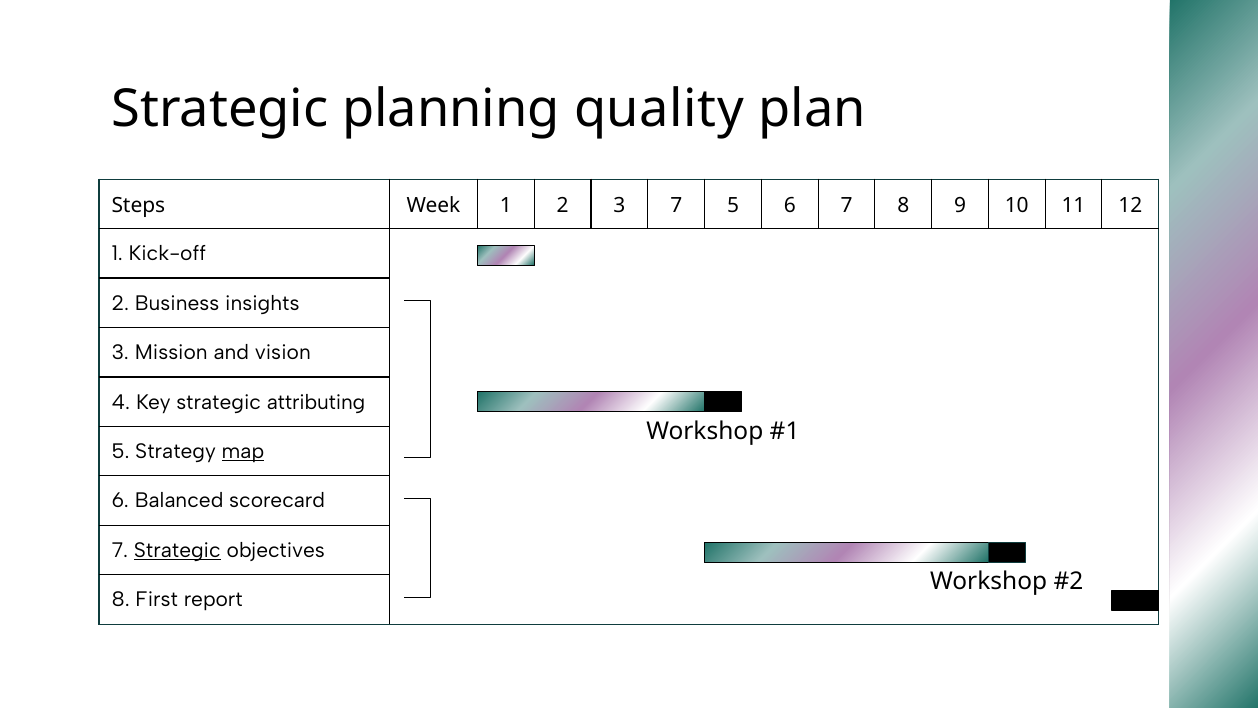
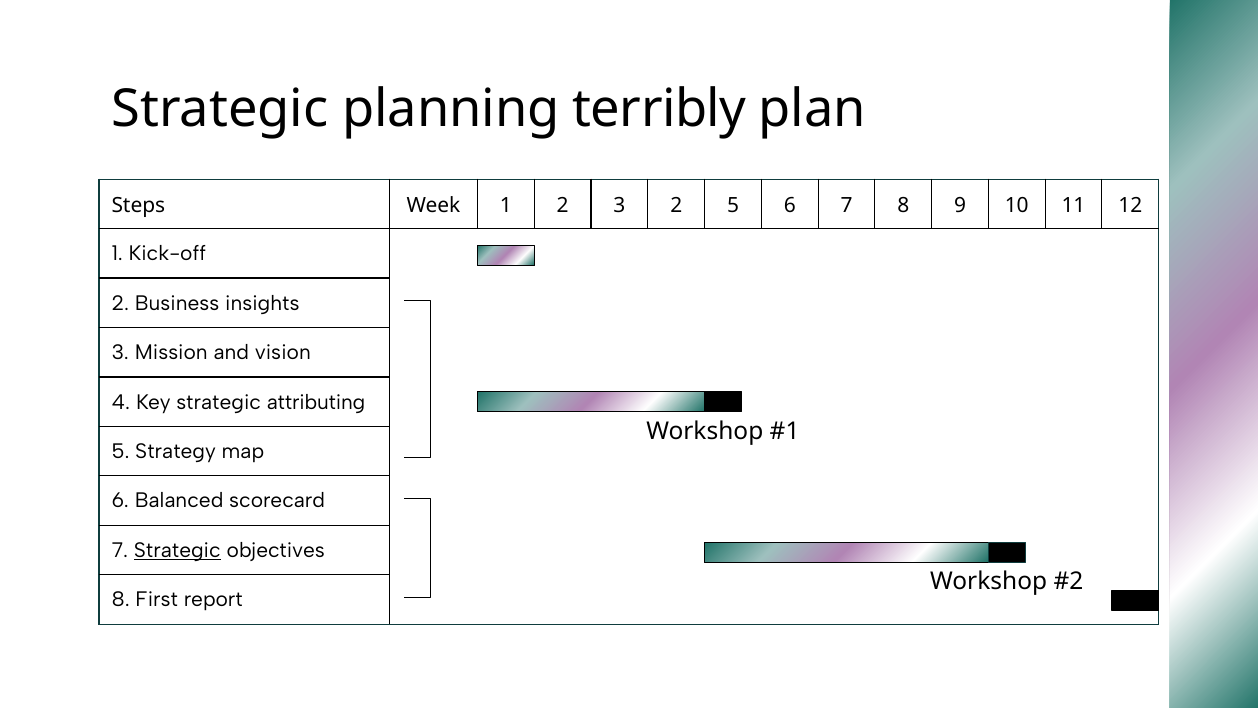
quality: quality -> terribly
3 7: 7 -> 2
map underline: present -> none
